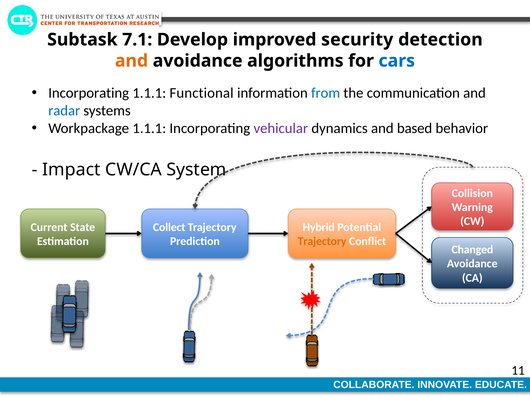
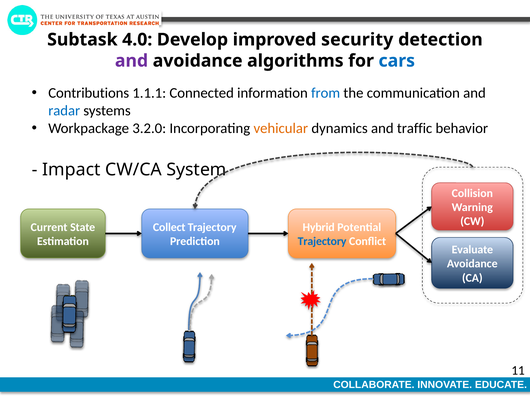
7.1: 7.1 -> 4.0
and at (132, 61) colour: orange -> purple
Incorporating at (89, 93): Incorporating -> Contributions
Functional: Functional -> Connected
Workpackage 1.1.1: 1.1.1 -> 3.2.0
vehicular colour: purple -> orange
based: based -> traffic
Trajectory at (322, 242) colour: orange -> blue
Changed: Changed -> Evaluate
